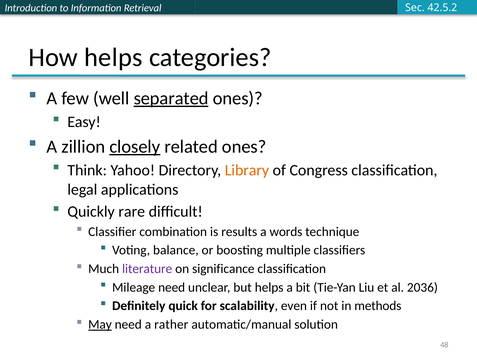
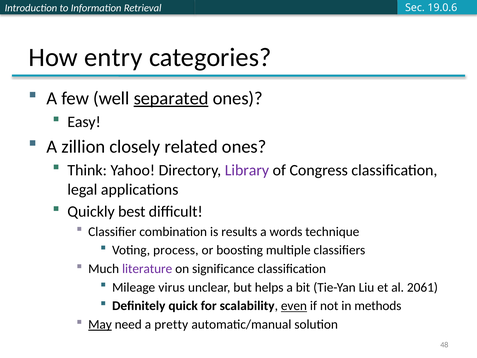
42.5.2: 42.5.2 -> 19.0.6
How helps: helps -> entry
closely underline: present -> none
Library colour: orange -> purple
rare: rare -> best
balance: balance -> process
Mileage need: need -> virus
2036: 2036 -> 2061
even underline: none -> present
rather: rather -> pretty
